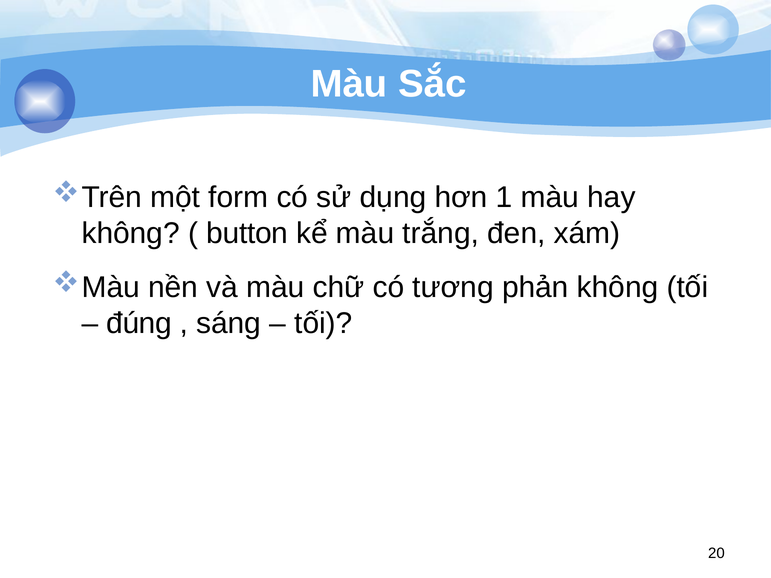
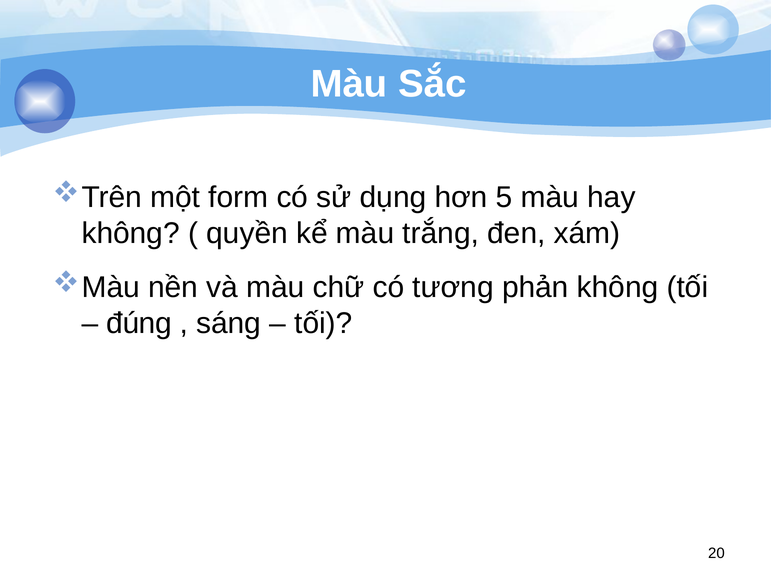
1: 1 -> 5
button: button -> quyền
